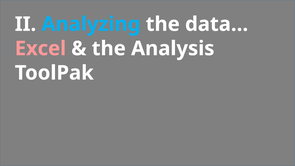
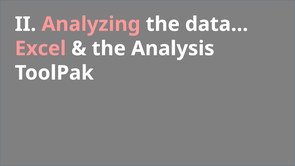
Analyzing colour: light blue -> pink
